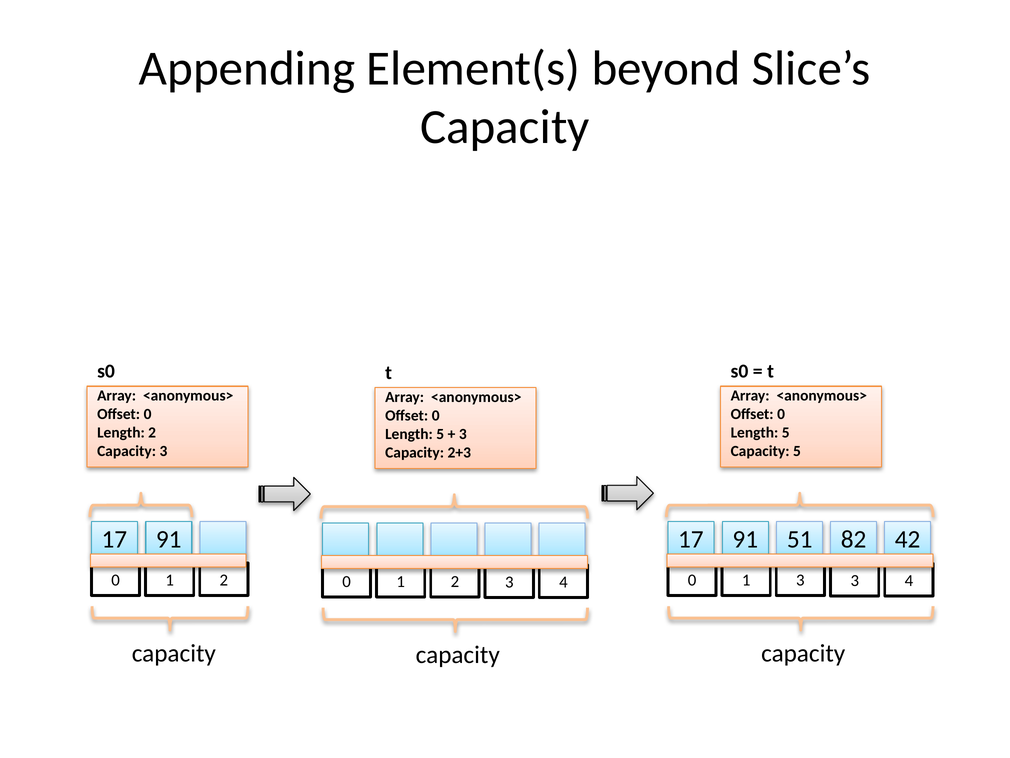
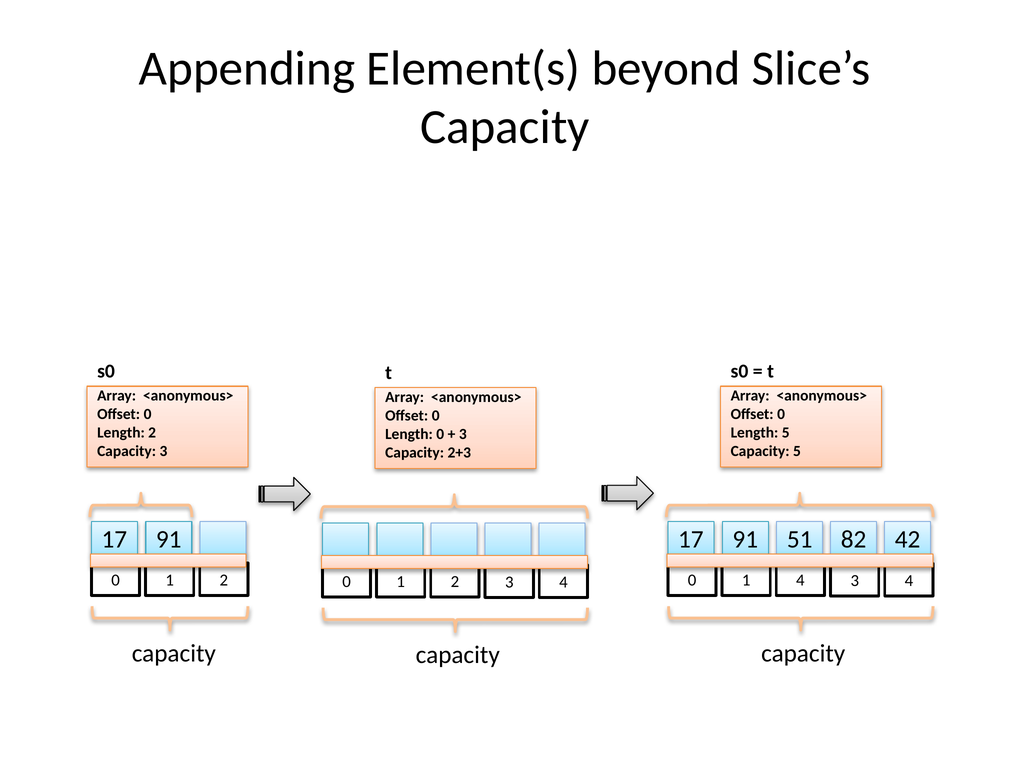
5 at (440, 434): 5 -> 0
1 3: 3 -> 4
